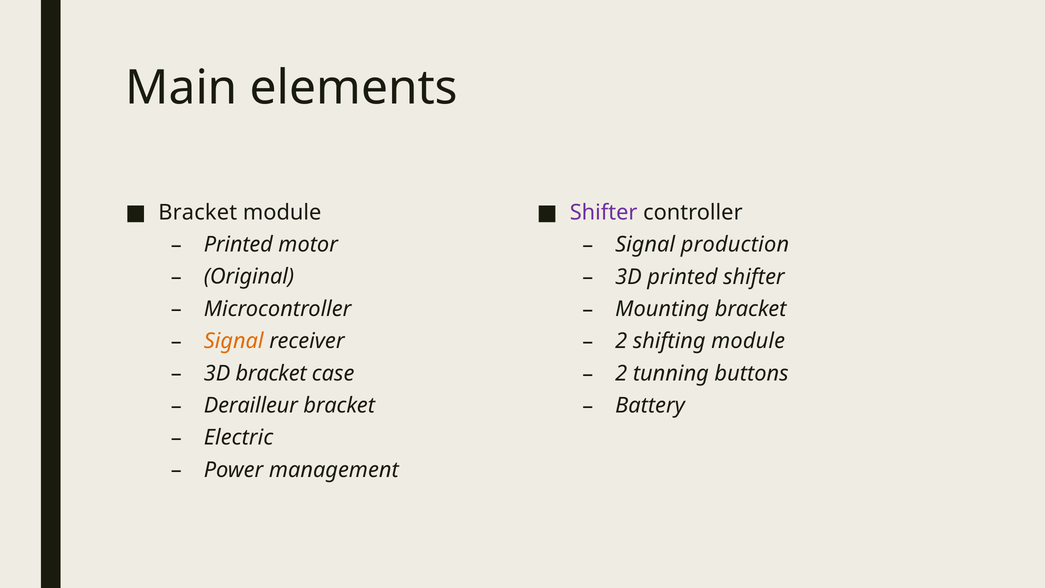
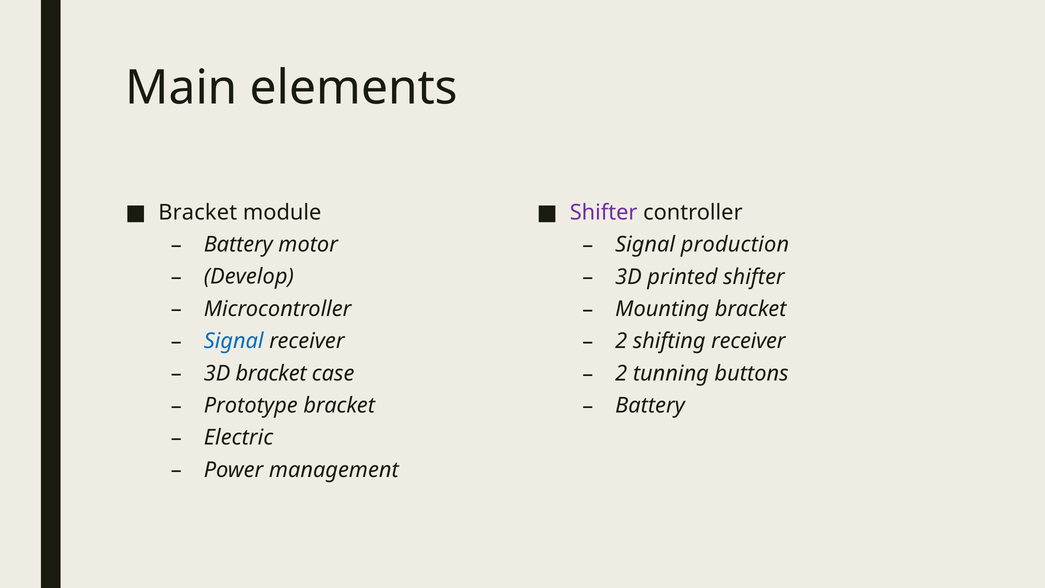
Printed at (238, 245): Printed -> Battery
Original: Original -> Develop
Signal at (234, 341) colour: orange -> blue
shifting module: module -> receiver
Derailleur: Derailleur -> Prototype
